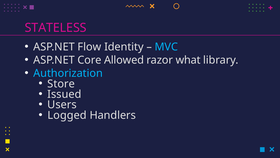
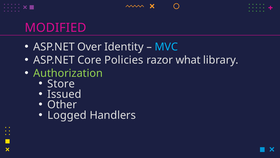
STATELESS: STATELESS -> MODIFIED
Flow: Flow -> Over
Allowed: Allowed -> Policies
Authorization colour: light blue -> light green
Users: Users -> Other
